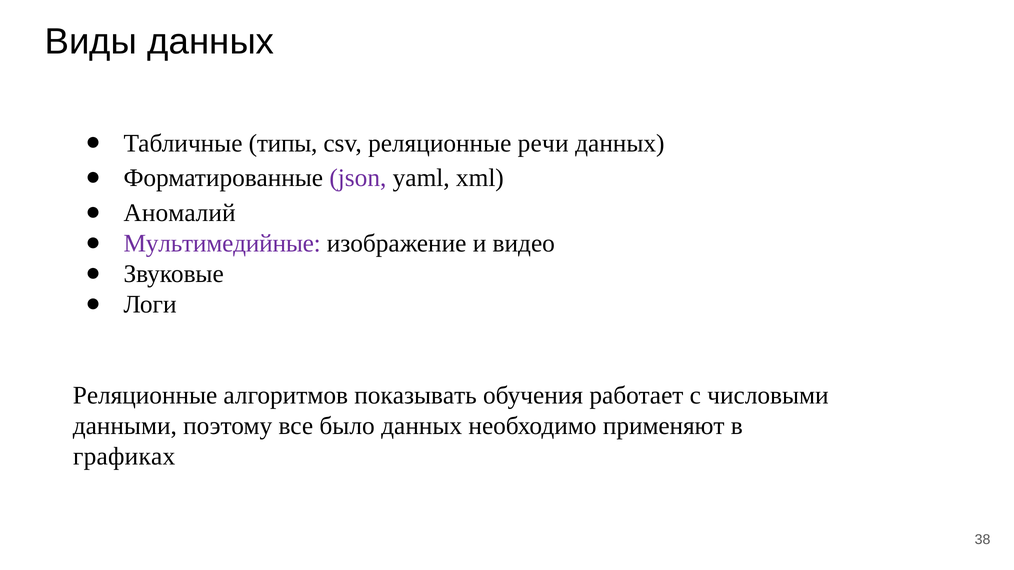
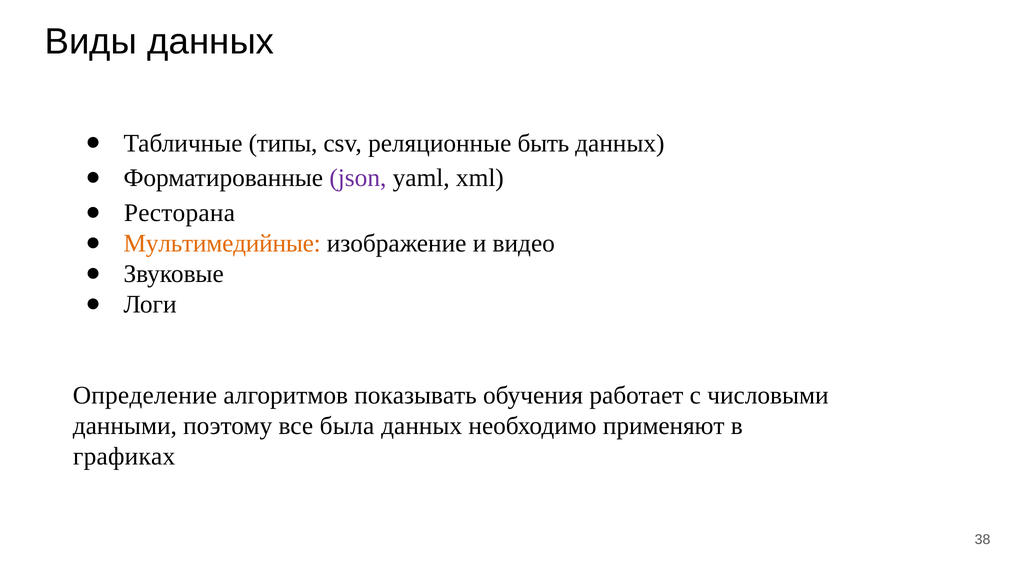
речи: речи -> быть
Аномалий: Аномалий -> Ресторана
Мультимедийные colour: purple -> orange
Реляционные at (145, 396): Реляционные -> Определение
было: было -> была
